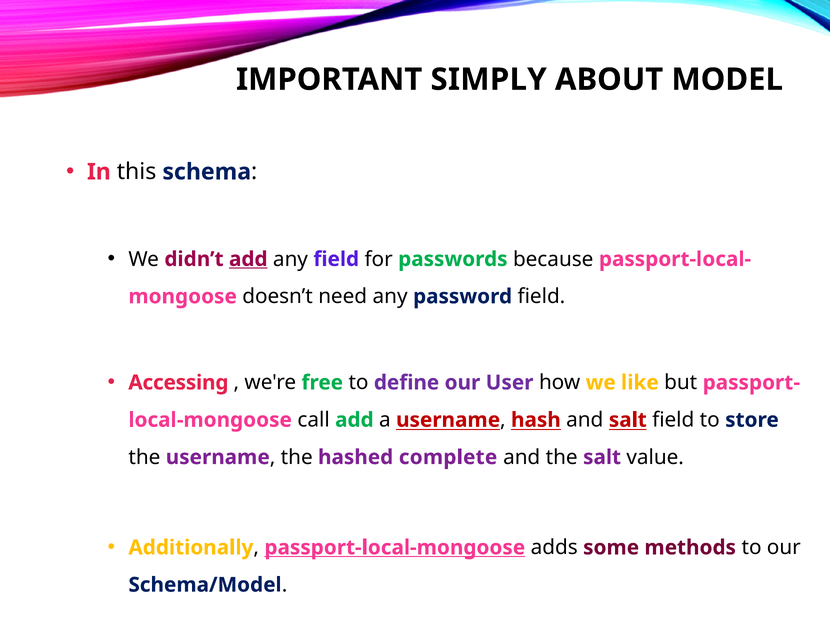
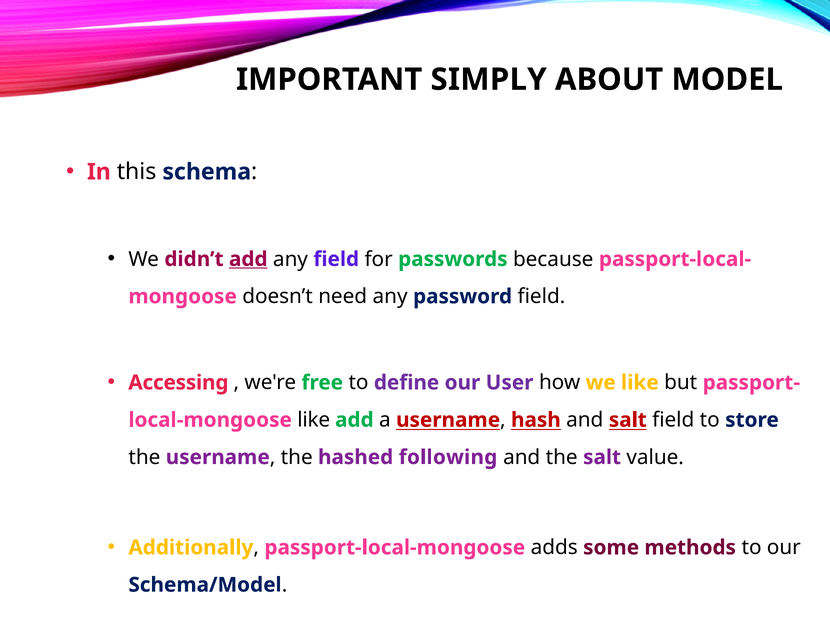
call at (314, 420): call -> like
complete: complete -> following
passport-local-mongoose underline: present -> none
